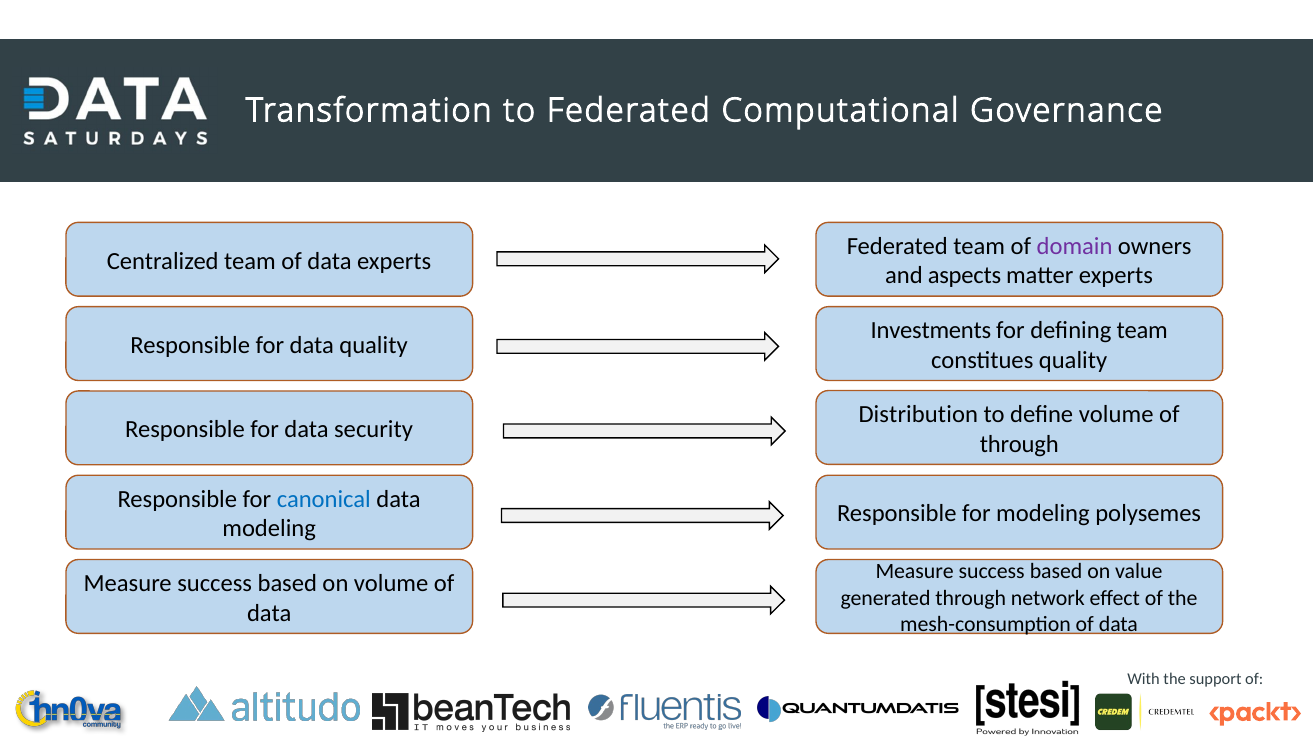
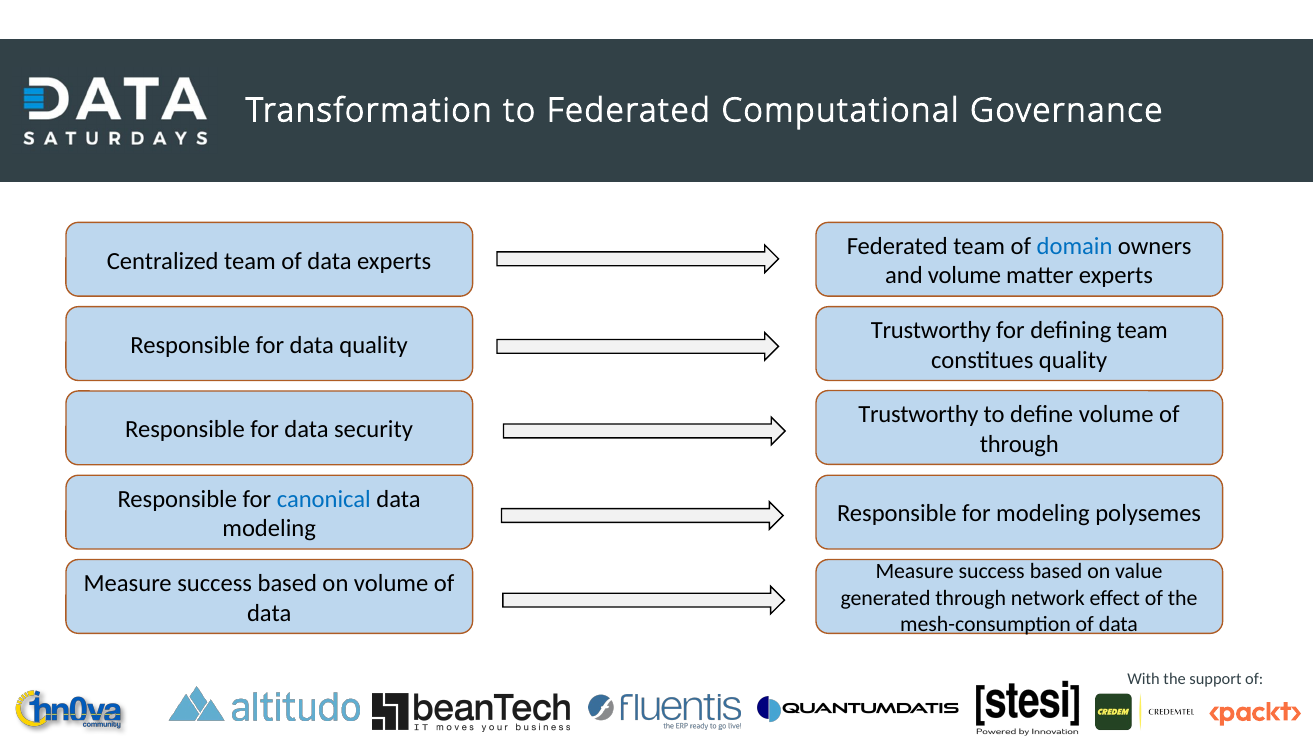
domain colour: purple -> blue
and aspects: aspects -> volume
Investments at (931, 331): Investments -> Trustworthy
Distribution at (918, 415): Distribution -> Trustworthy
